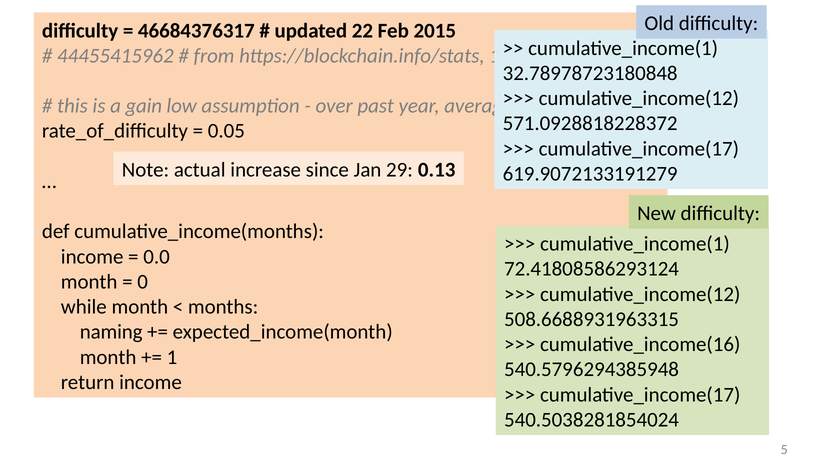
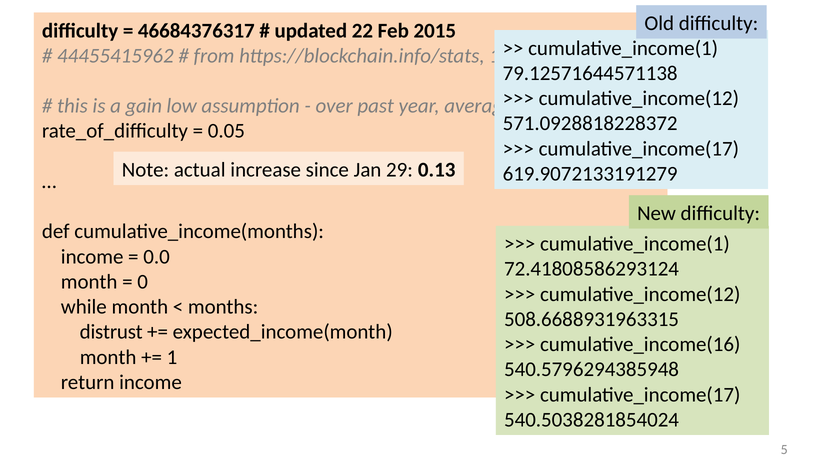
32.78978723180848: 32.78978723180848 -> 79.12571644571138
naming: naming -> distrust
